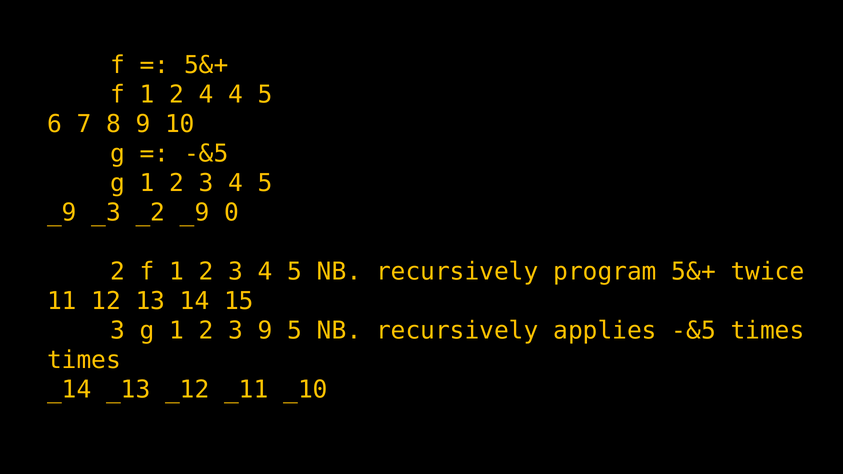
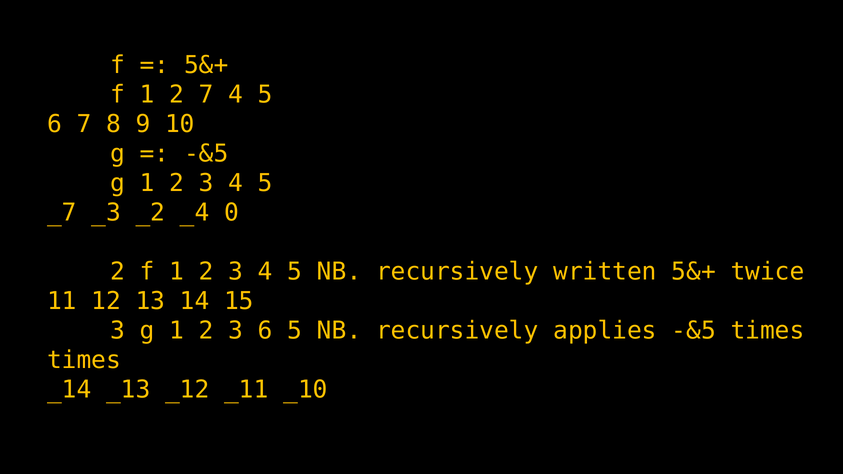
2 4: 4 -> 7
_9 at (62, 213): _9 -> _7
_2 _9: _9 -> _4
program: program -> written
3 9: 9 -> 6
